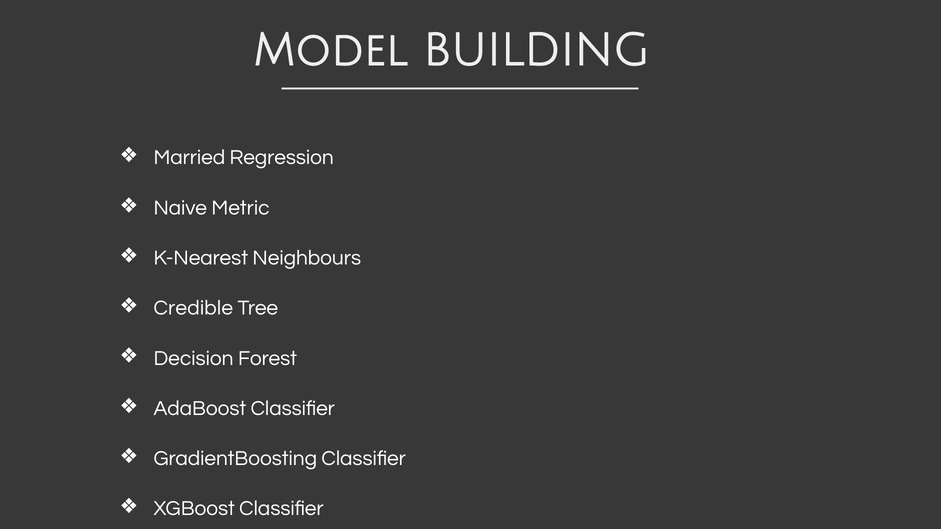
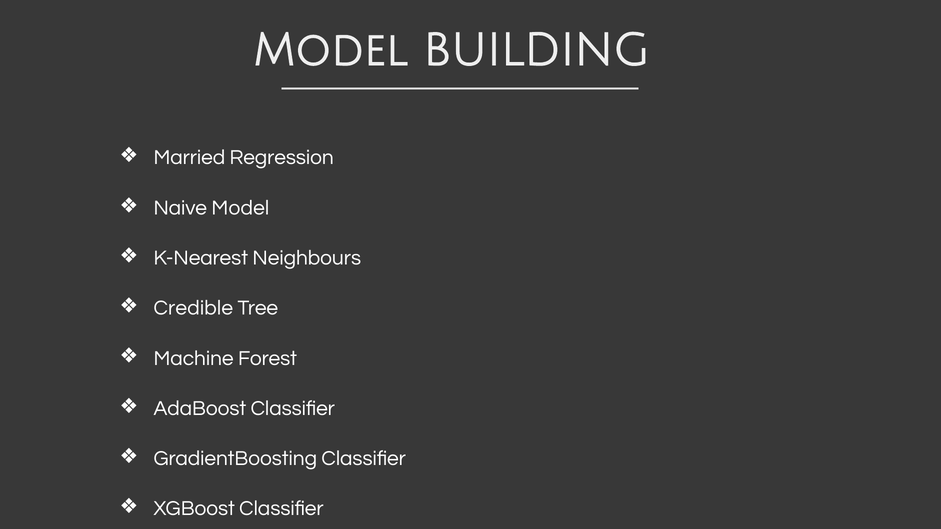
Naive Metric: Metric -> Model
Decision: Decision -> Machine
